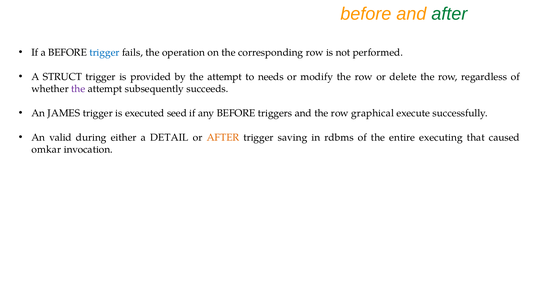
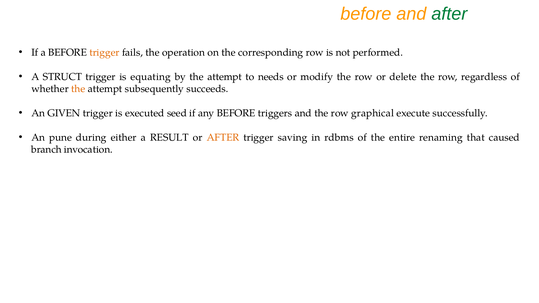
trigger at (104, 53) colour: blue -> orange
provided: provided -> equating
the at (78, 89) colour: purple -> orange
JAMES: JAMES -> GIVEN
valid: valid -> pune
DETAIL: DETAIL -> RESULT
executing: executing -> renaming
omkar: omkar -> branch
